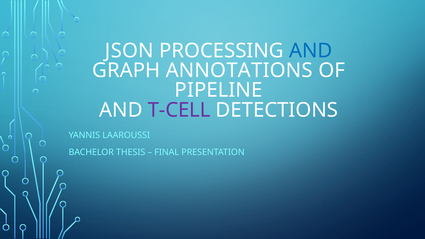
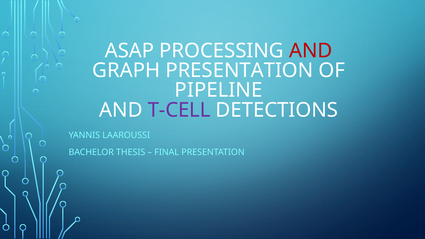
JSON: JSON -> ASAP
AND at (311, 51) colour: blue -> red
GRAPH ANNOTATIONS: ANNOTATIONS -> PRESENTATION
